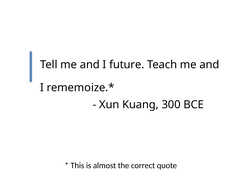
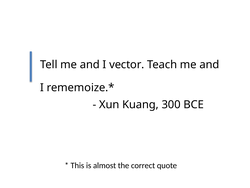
future: future -> vector
